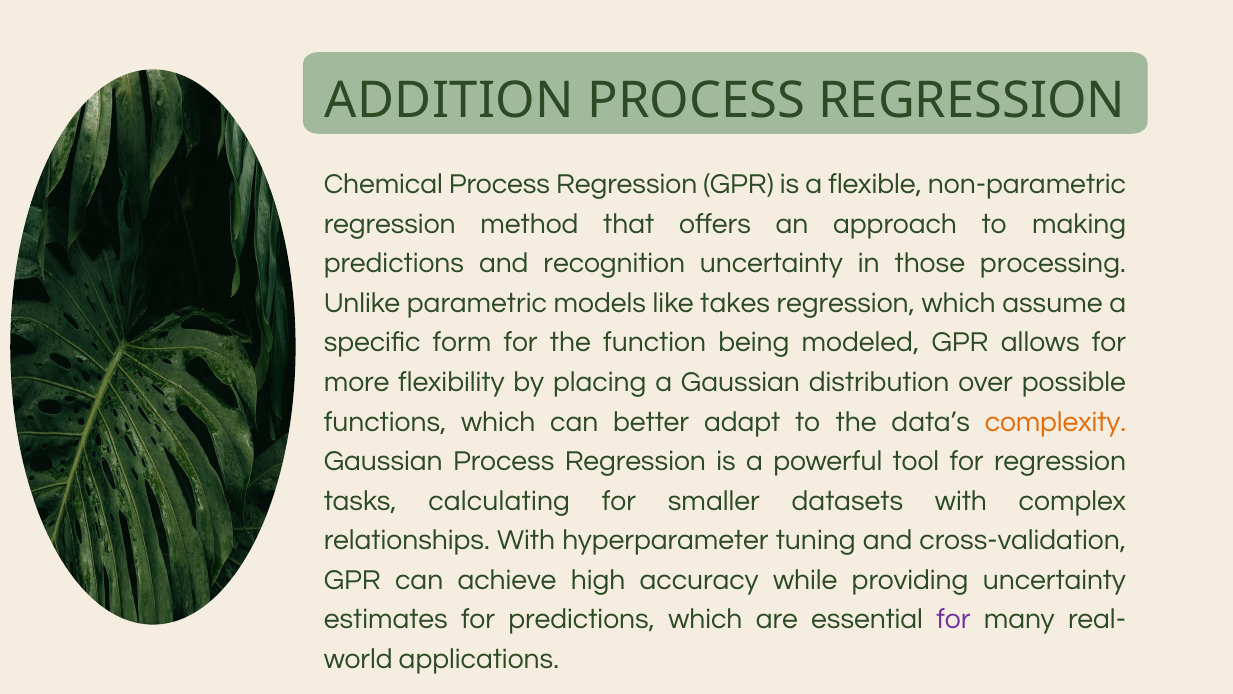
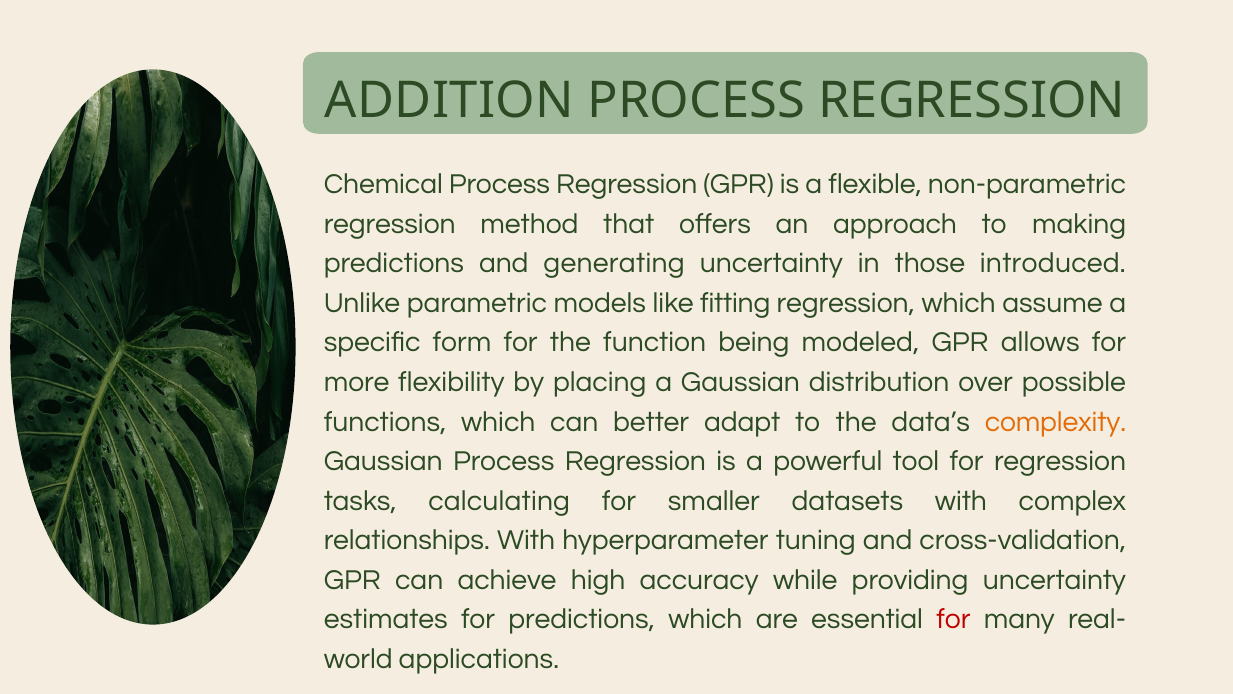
recognition: recognition -> generating
processing: processing -> introduced
takes: takes -> fitting
for at (953, 619) colour: purple -> red
